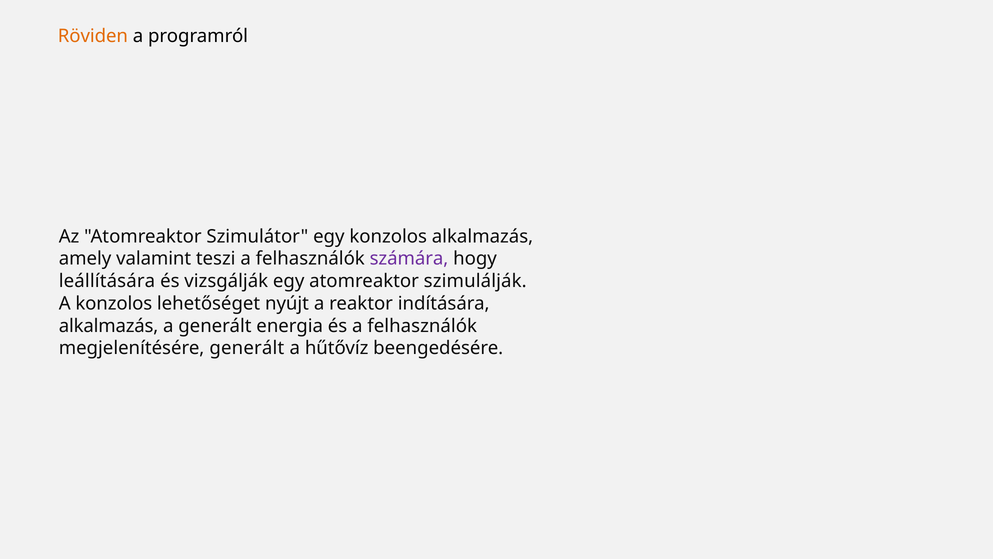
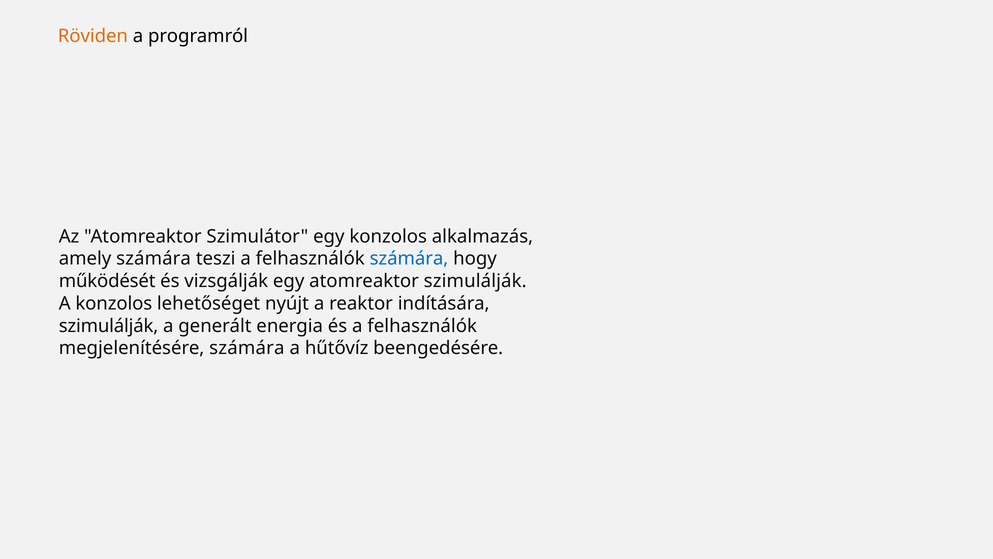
amely valamint: valamint -> számára
számára at (409, 259) colour: purple -> blue
leállítására: leállítására -> működését
alkalmazás at (109, 326): alkalmazás -> szimulálják
megjelenítésére generált: generált -> számára
